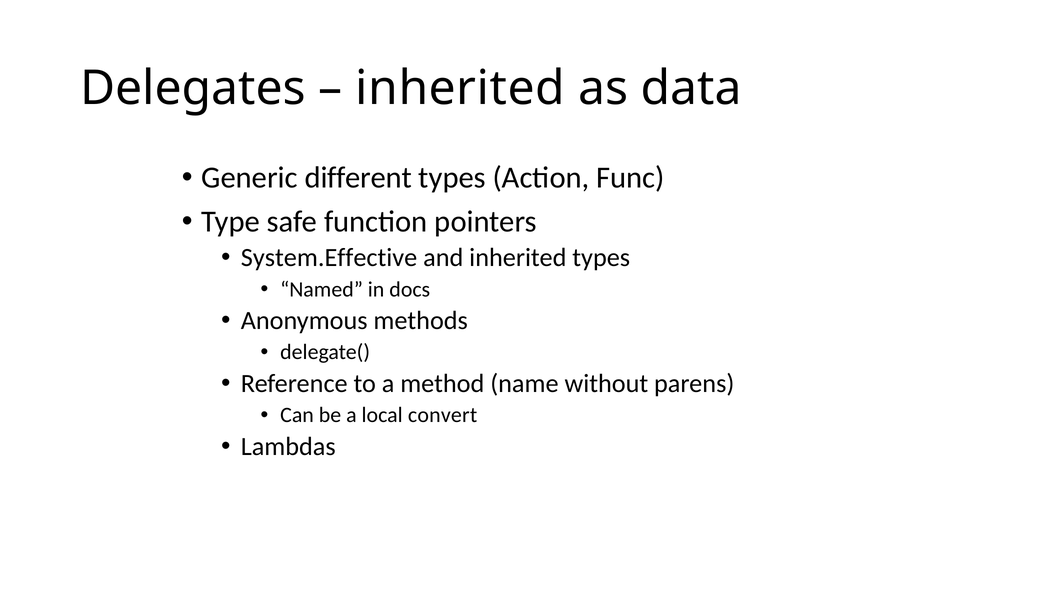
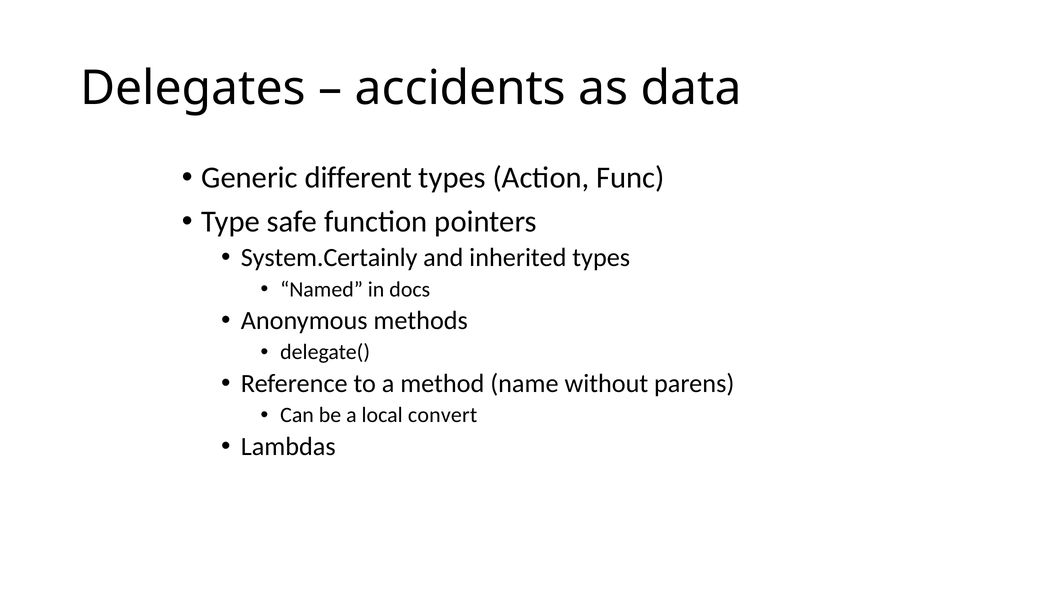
inherited at (460, 88): inherited -> accidents
System.Effective: System.Effective -> System.Certainly
